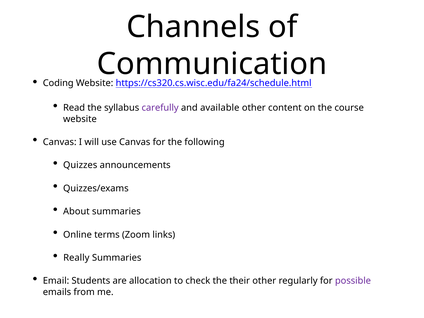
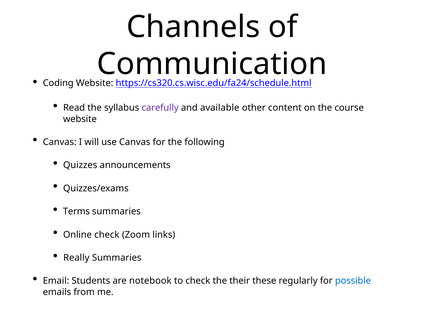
About: About -> Terms
Online terms: terms -> check
allocation: allocation -> notebook
their other: other -> these
possible colour: purple -> blue
